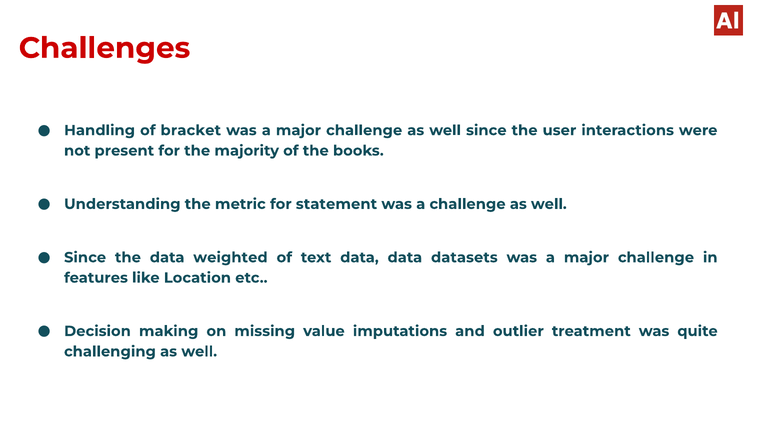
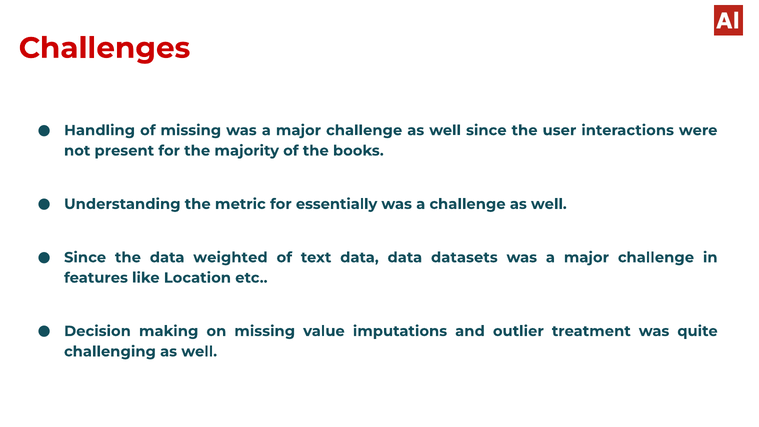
of bracket: bracket -> missing
statement: statement -> essentially
